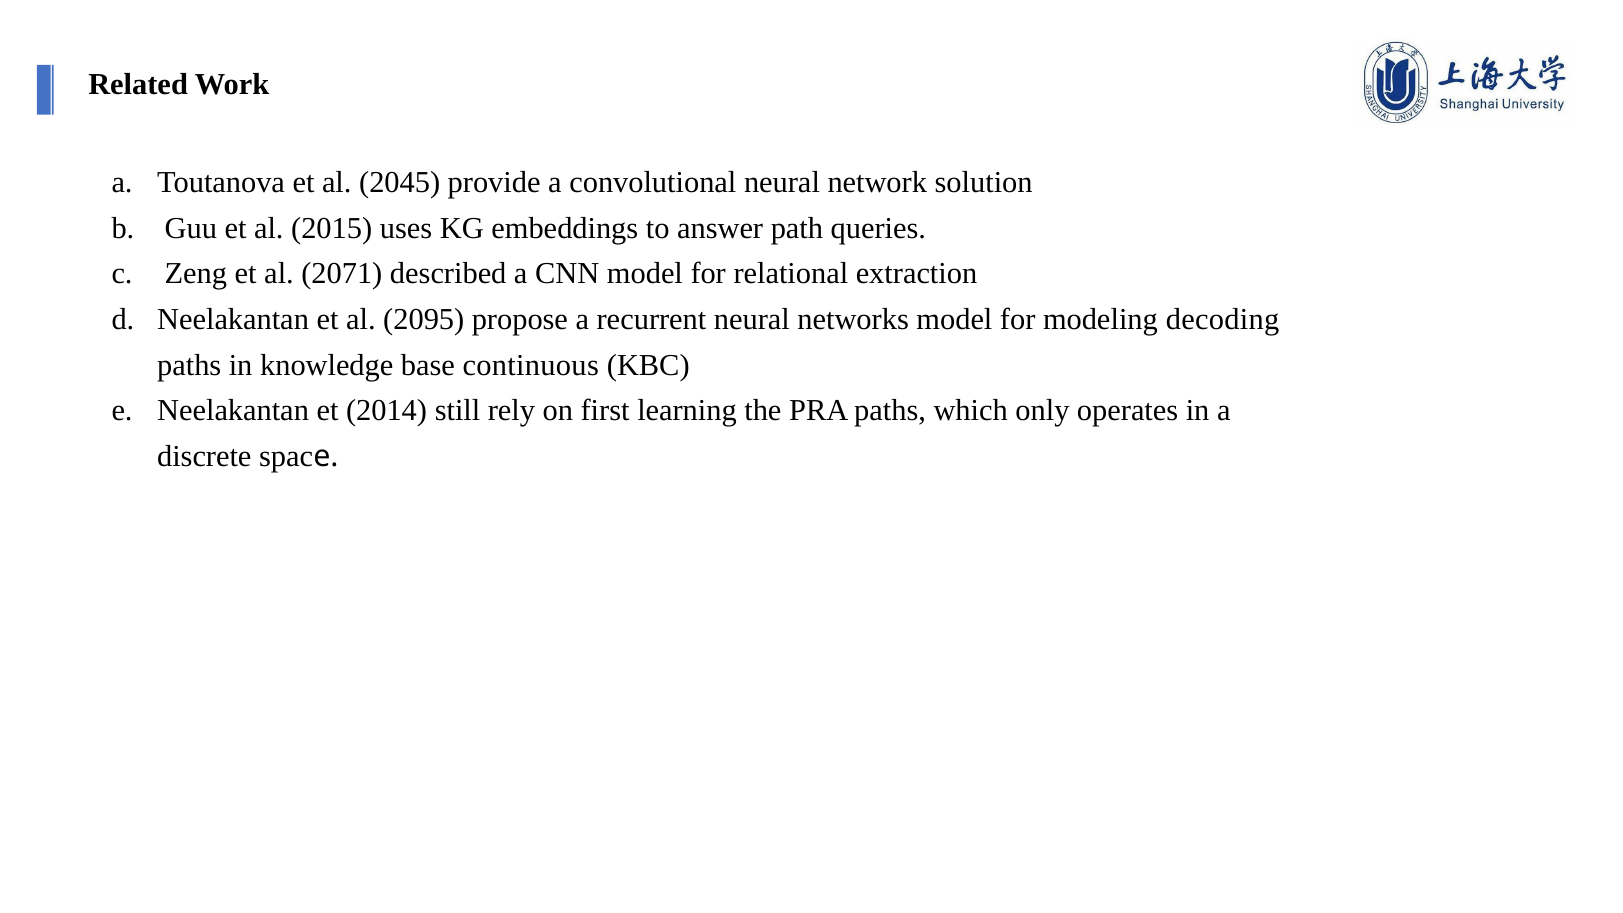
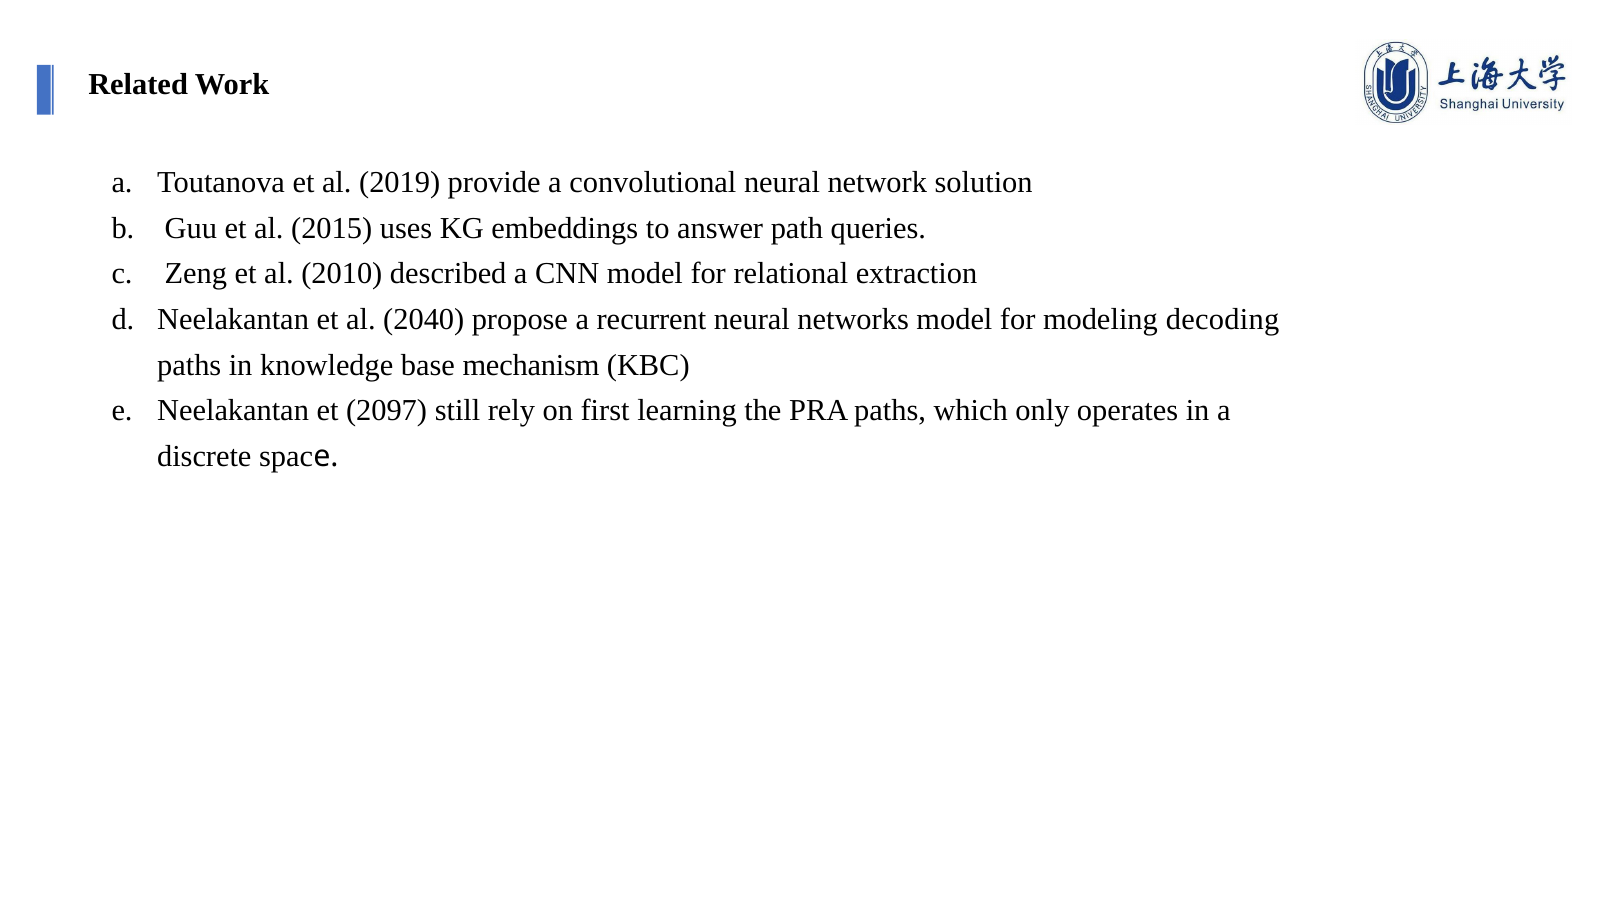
2045: 2045 -> 2019
2071: 2071 -> 2010
2095: 2095 -> 2040
continuous: continuous -> mechanism
2014: 2014 -> 2097
